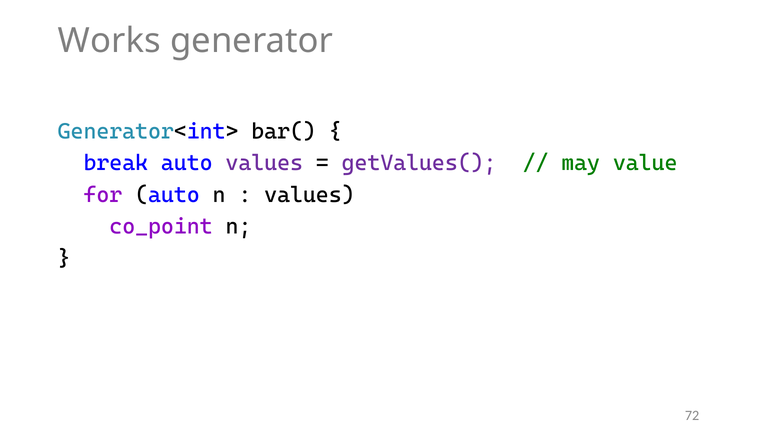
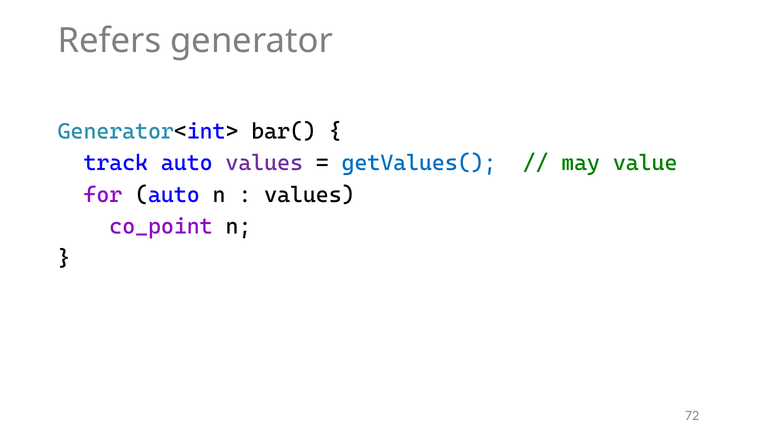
Works: Works -> Refers
break: break -> track
getValues( colour: purple -> blue
